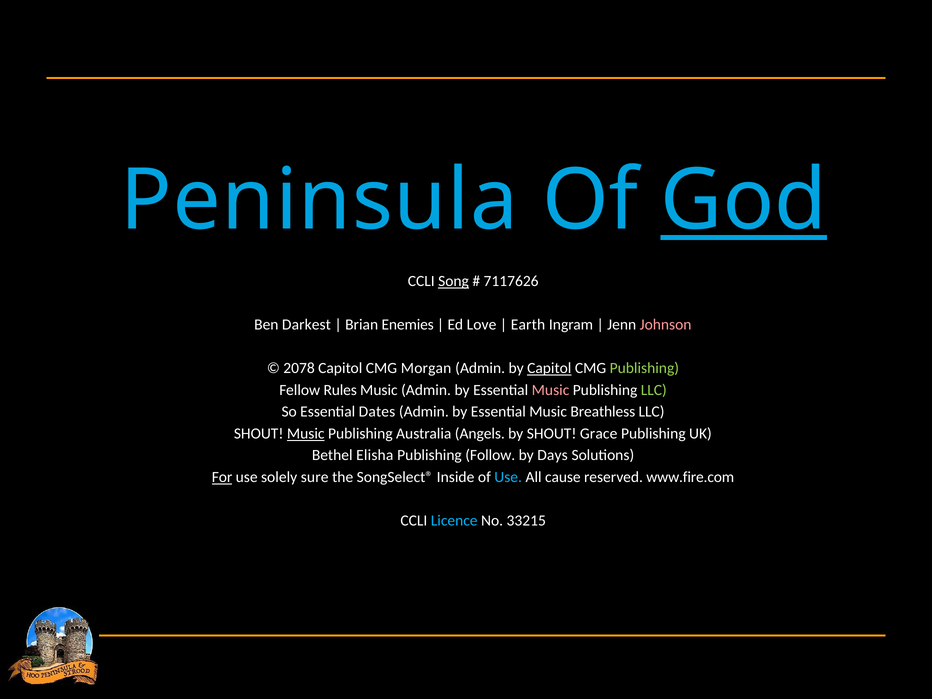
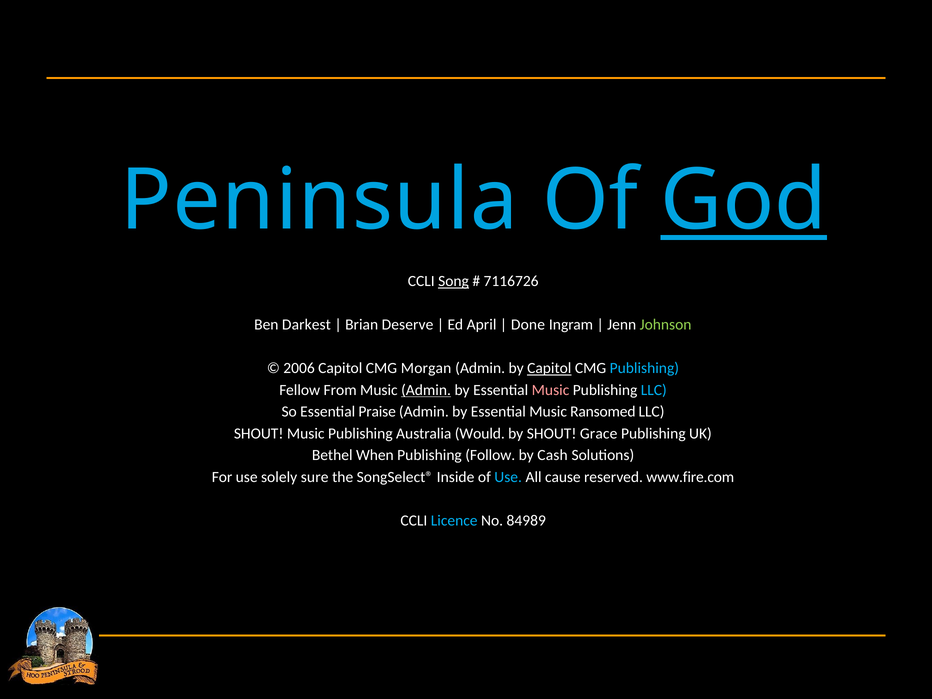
7117626: 7117626 -> 7116726
Enemies: Enemies -> Deserve
Love: Love -> April
Earth: Earth -> Done
Johnson colour: pink -> light green
2078: 2078 -> 2006
Publishing at (644, 368) colour: light green -> light blue
Rules: Rules -> From
Admin at (426, 390) underline: none -> present
LLC at (654, 390) colour: light green -> light blue
Dates: Dates -> Praise
Breathless: Breathless -> Ransomed
Music at (306, 434) underline: present -> none
Angels: Angels -> Would
Elisha: Elisha -> When
Days: Days -> Cash
For underline: present -> none
33215: 33215 -> 84989
